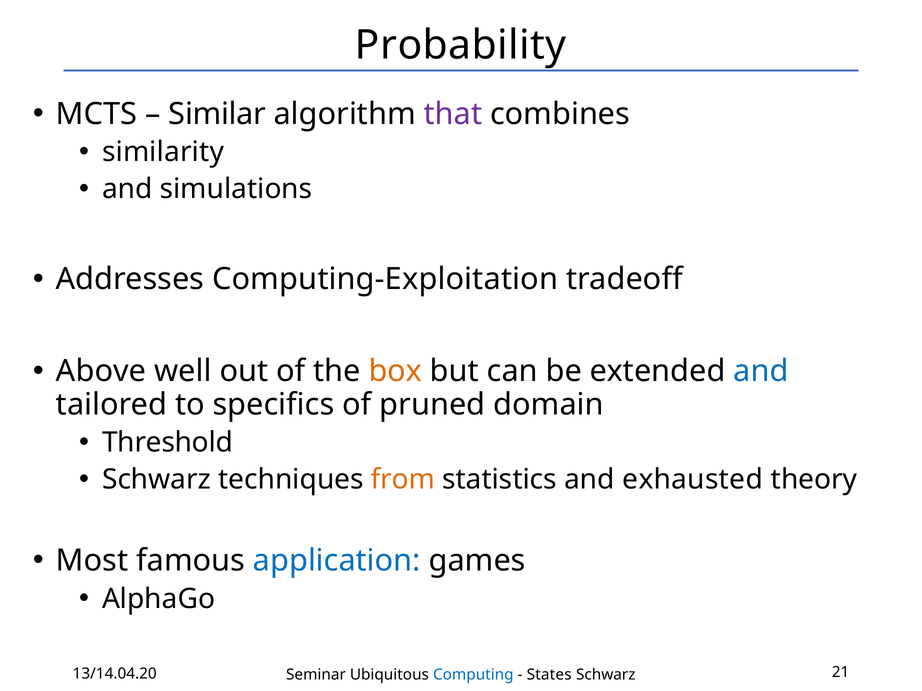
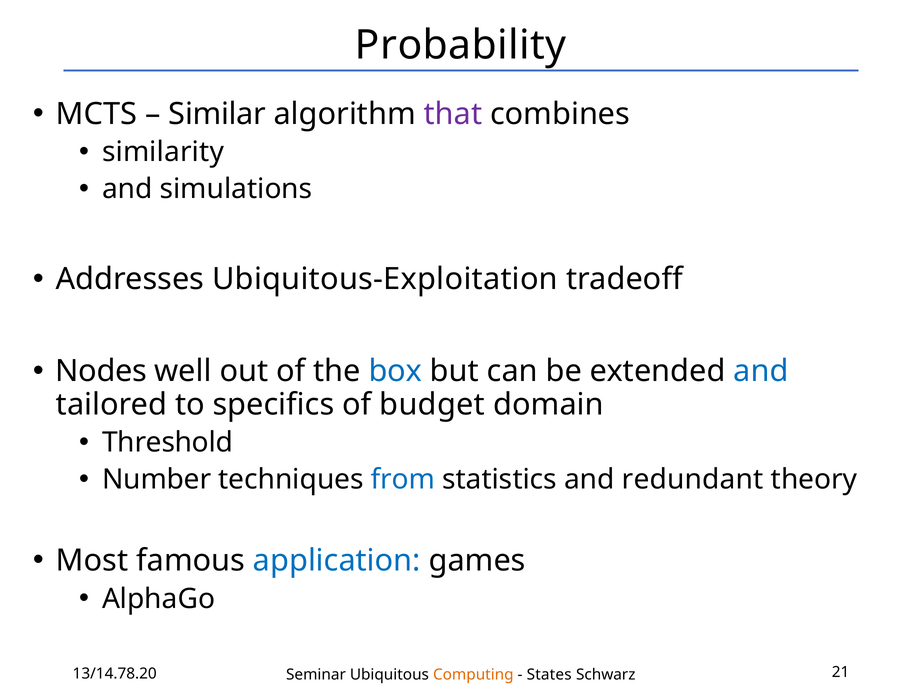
Computing-Exploitation: Computing-Exploitation -> Ubiquitous-Exploitation
Above: Above -> Nodes
box colour: orange -> blue
pruned: pruned -> budget
Schwarz at (157, 480): Schwarz -> Number
from colour: orange -> blue
exhausted: exhausted -> redundant
13/14.04.20: 13/14.04.20 -> 13/14.78.20
Computing colour: blue -> orange
